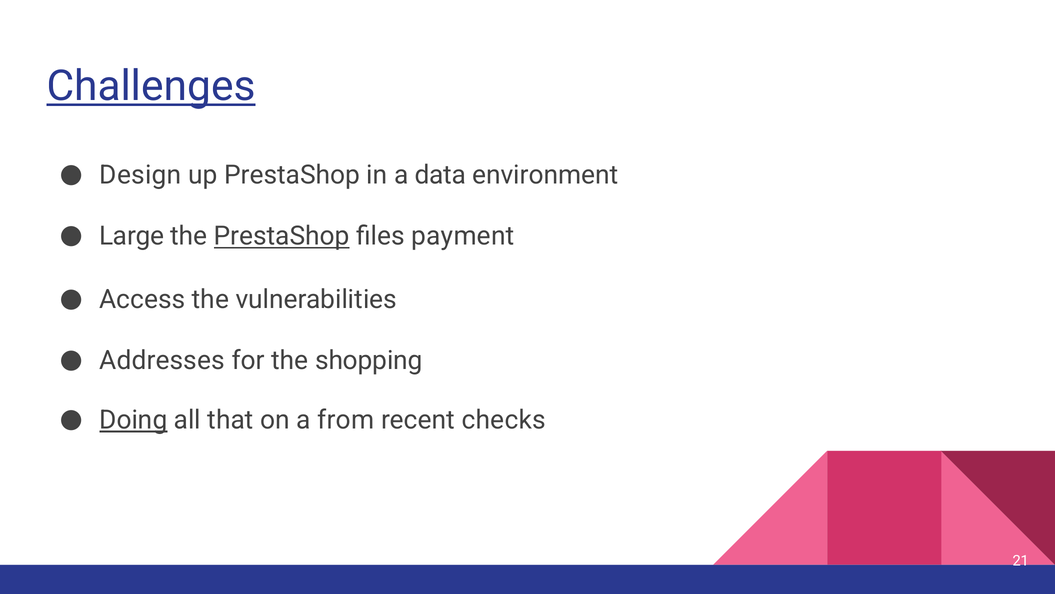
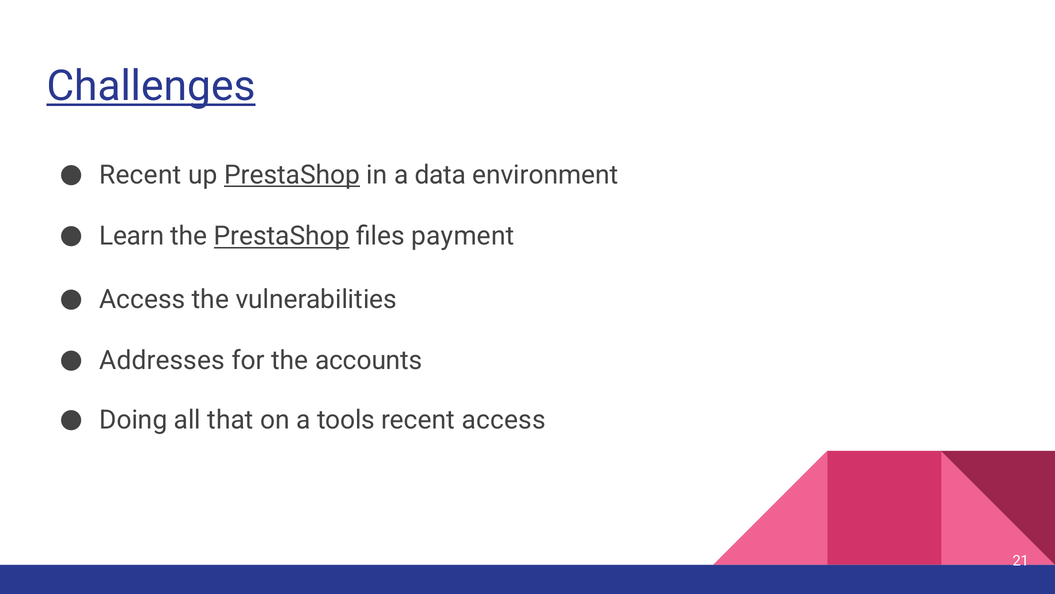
Design at (140, 175): Design -> Recent
PrestaShop at (292, 175) underline: none -> present
Large: Large -> Learn
shopping: shopping -> accounts
Doing underline: present -> none
from: from -> tools
recent checks: checks -> access
